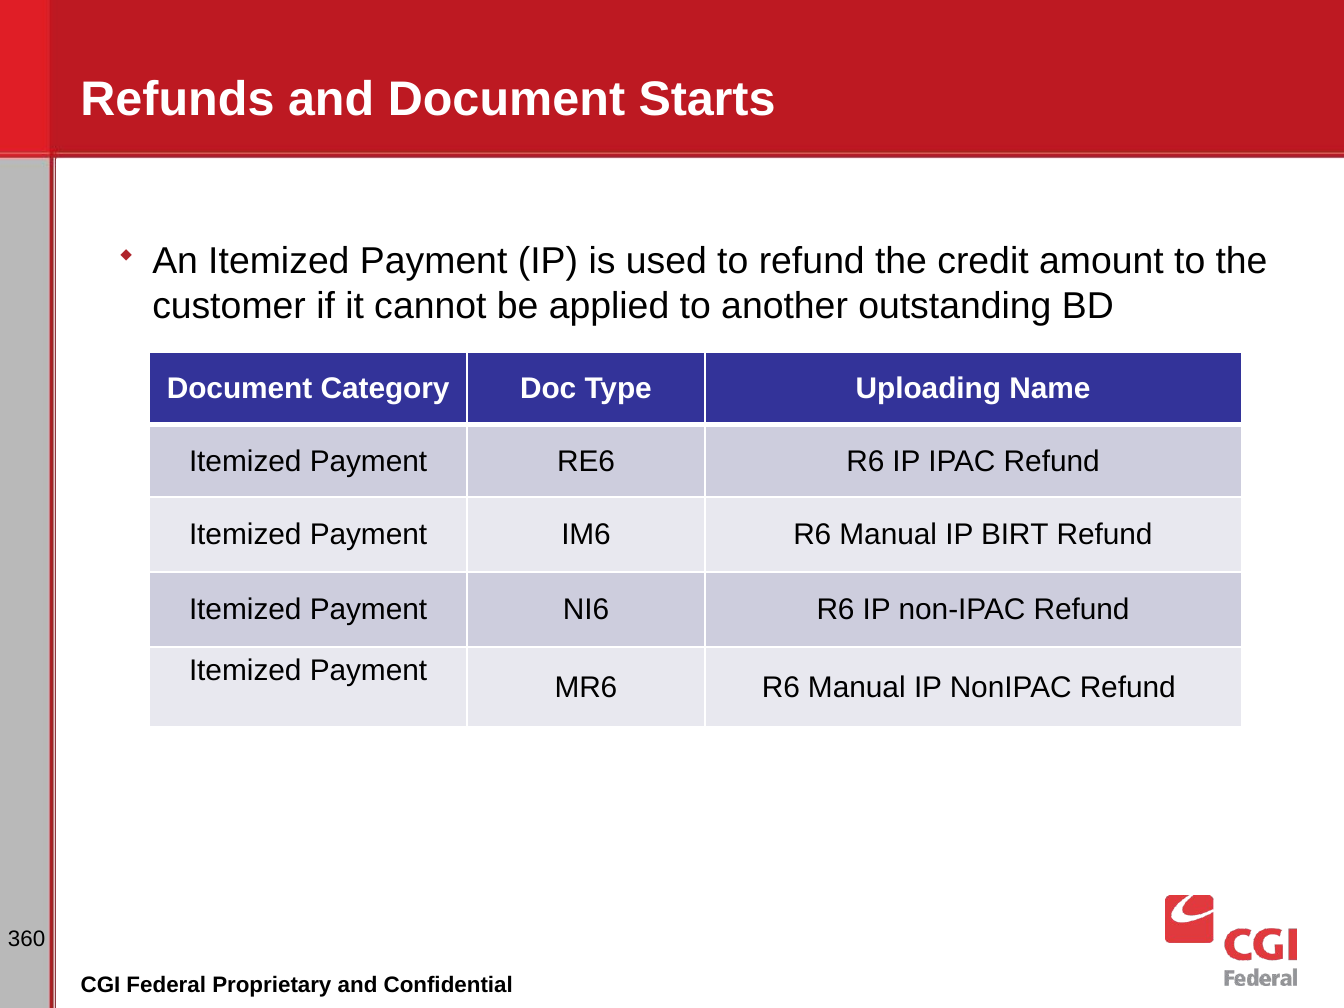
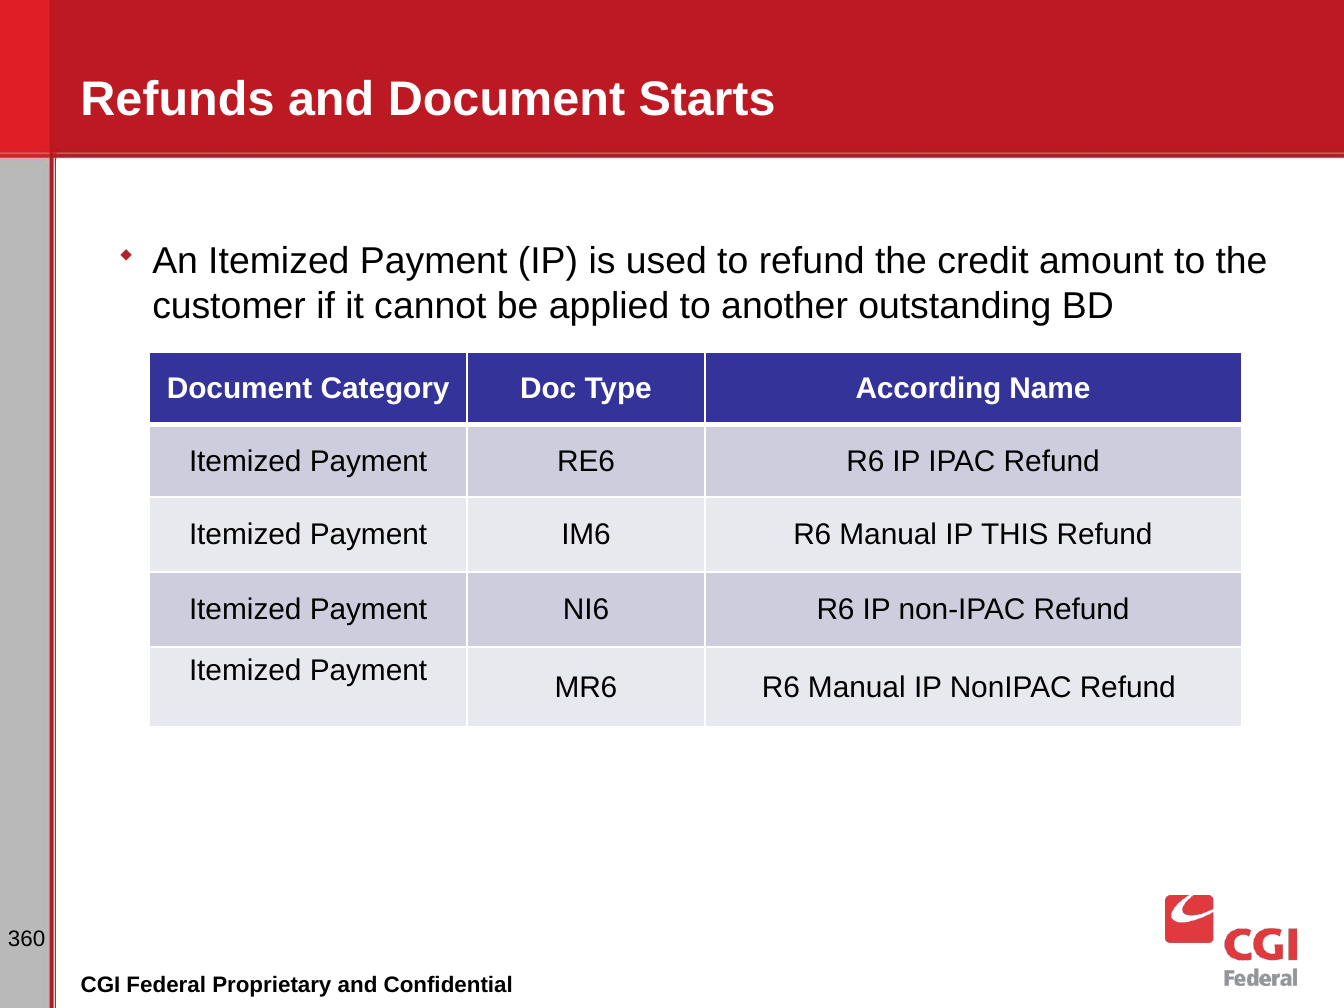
Uploading: Uploading -> According
BIRT: BIRT -> THIS
